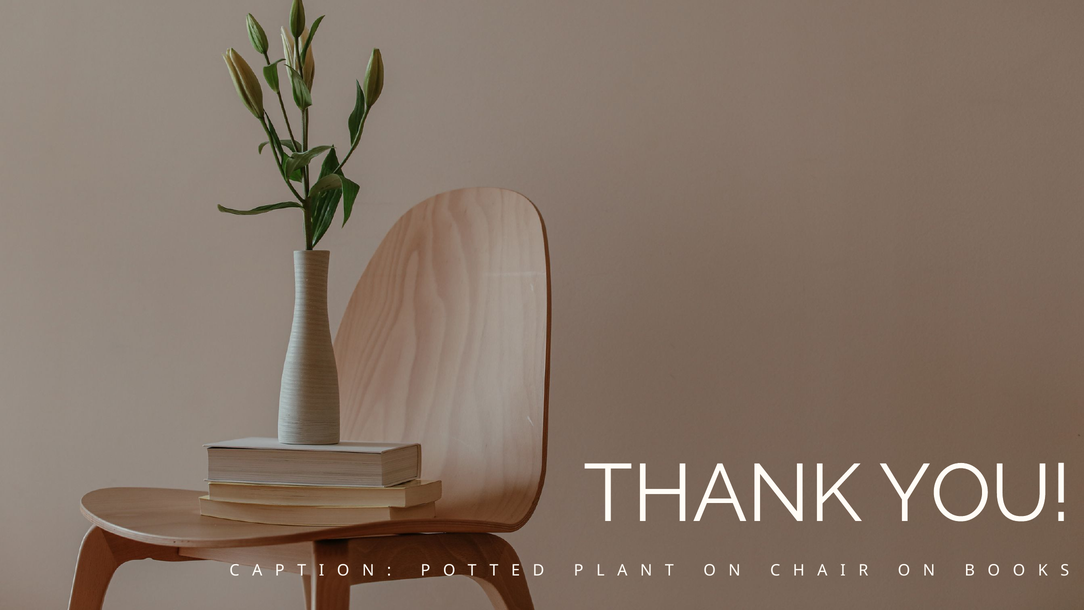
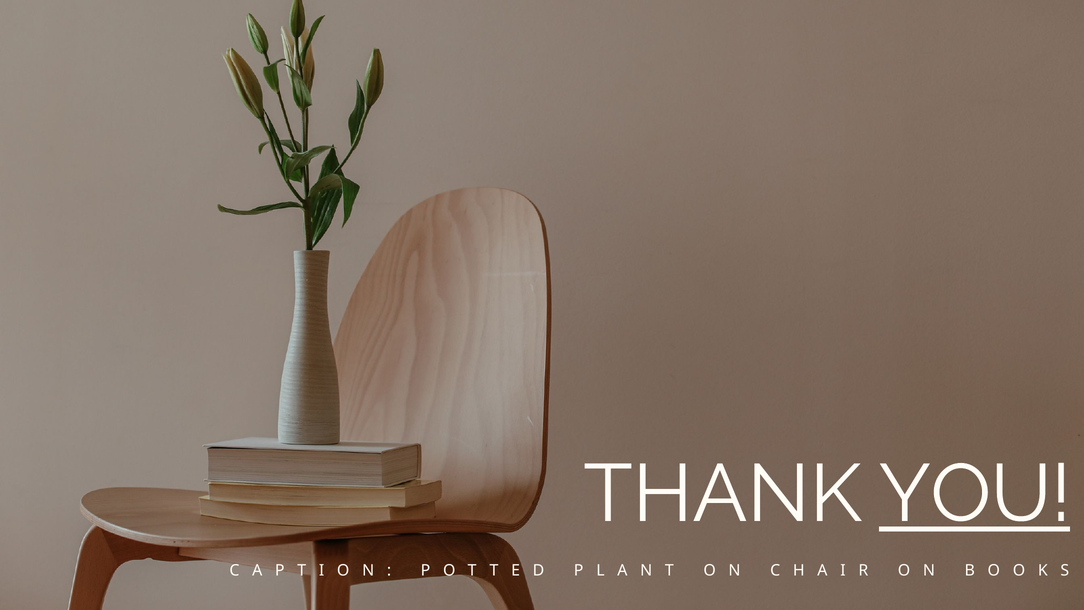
YOU underline: none -> present
